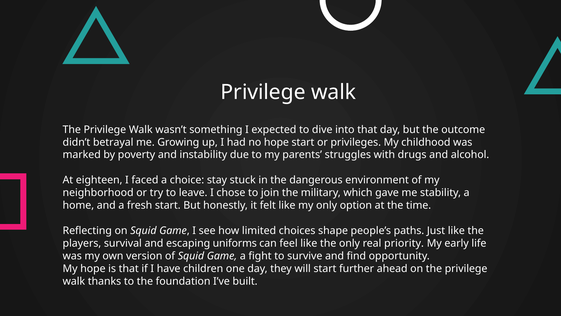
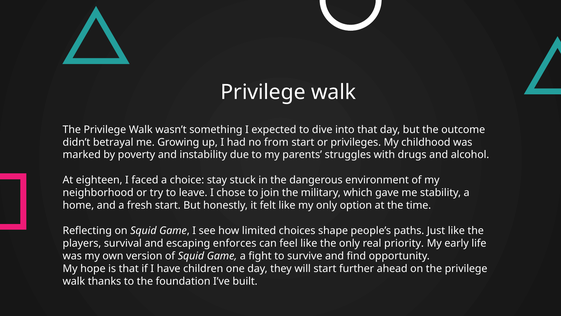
no hope: hope -> from
uniforms: uniforms -> enforces
